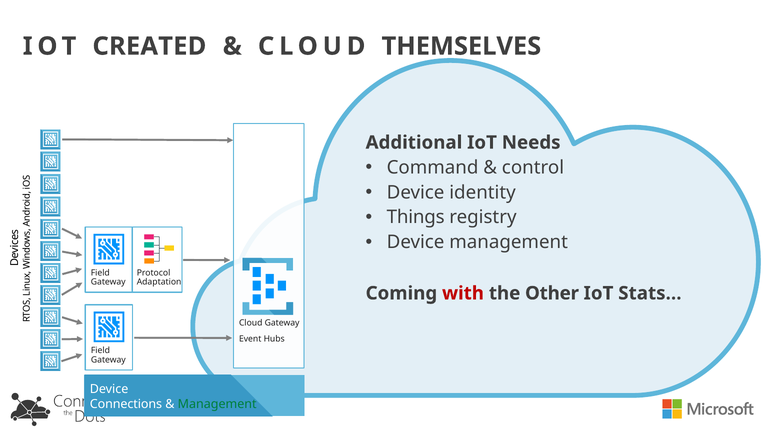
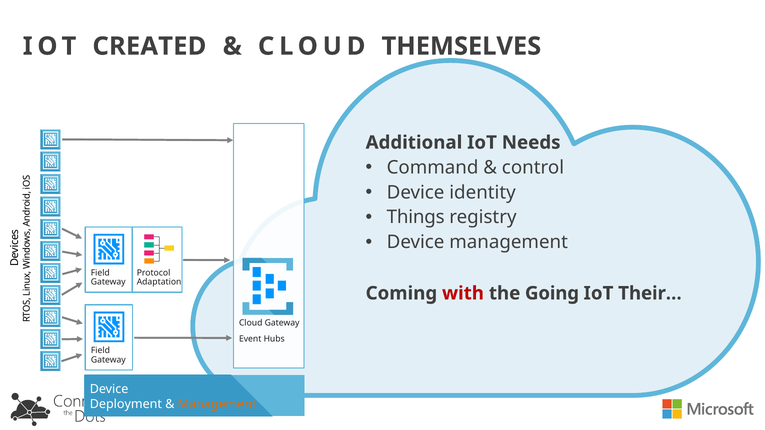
Other: Other -> Going
Stats…: Stats… -> Their…
Connections: Connections -> Deployment
Management at (217, 404) colour: green -> orange
